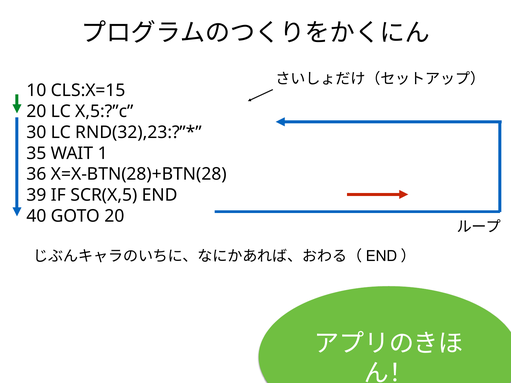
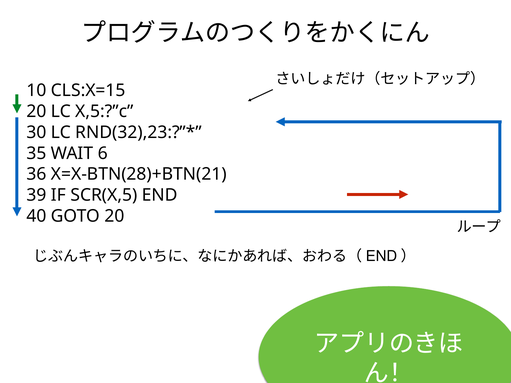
1: 1 -> 6
X=X-BTN(28)+BTN(28: X=X-BTN(28)+BTN(28 -> X=X-BTN(28)+BTN(21
